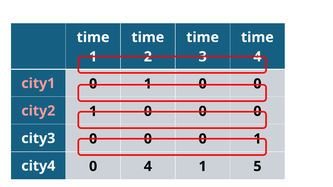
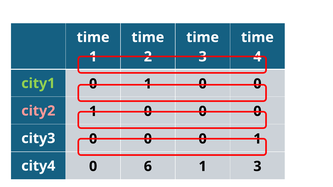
city1 colour: pink -> light green
0 4: 4 -> 6
1 5: 5 -> 3
